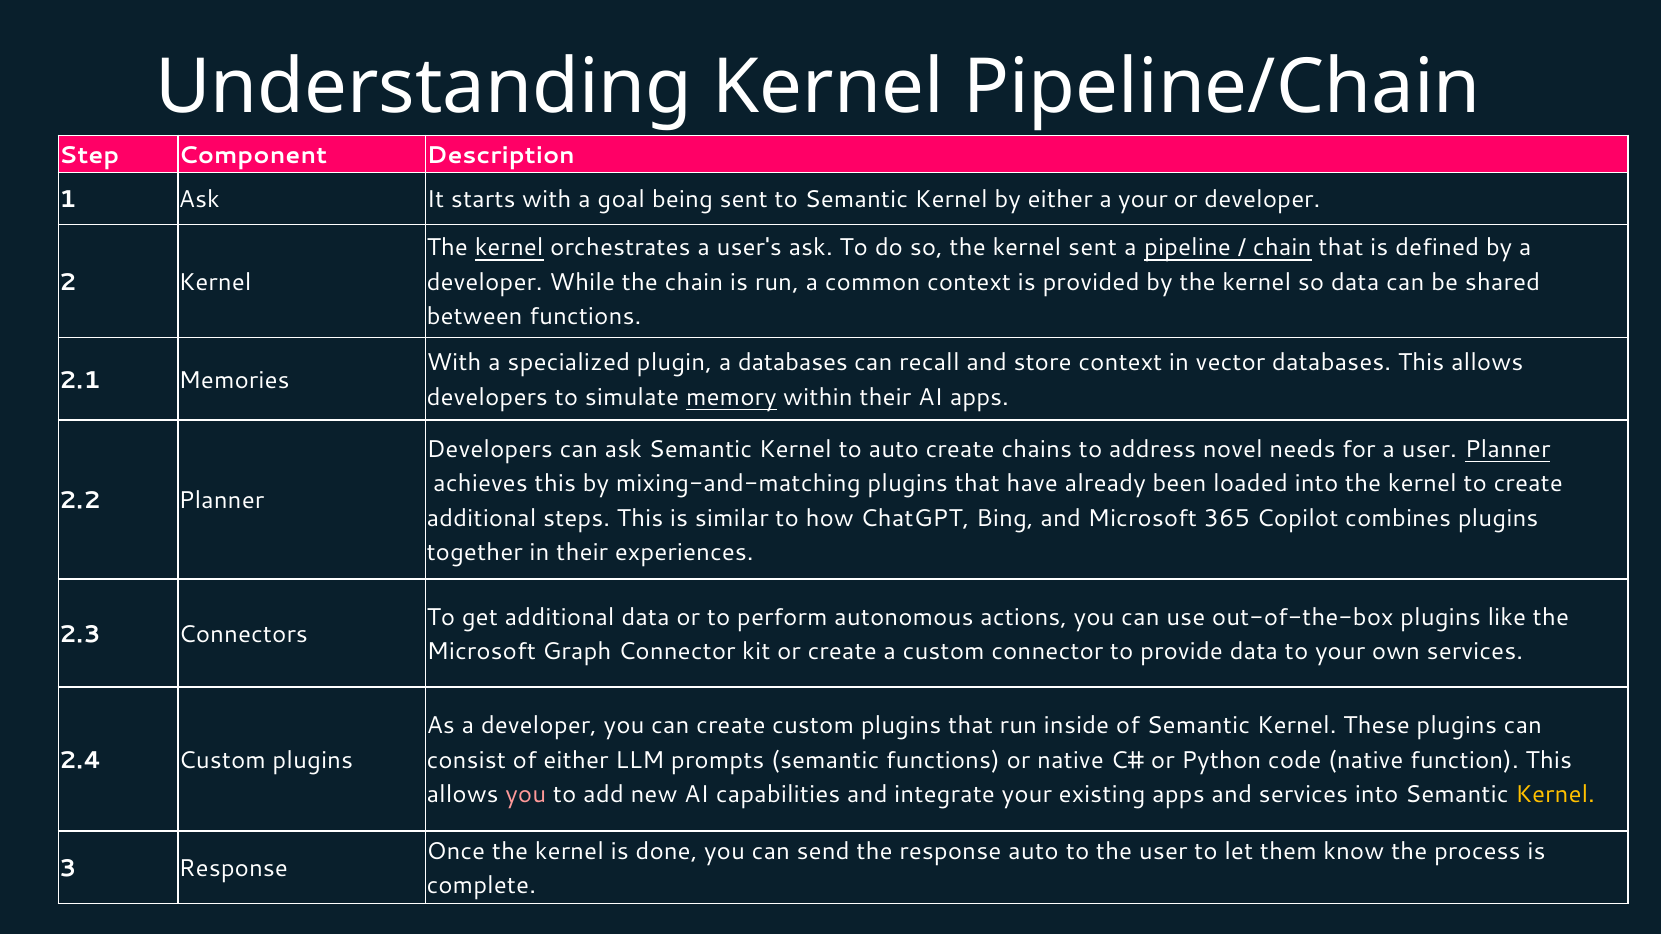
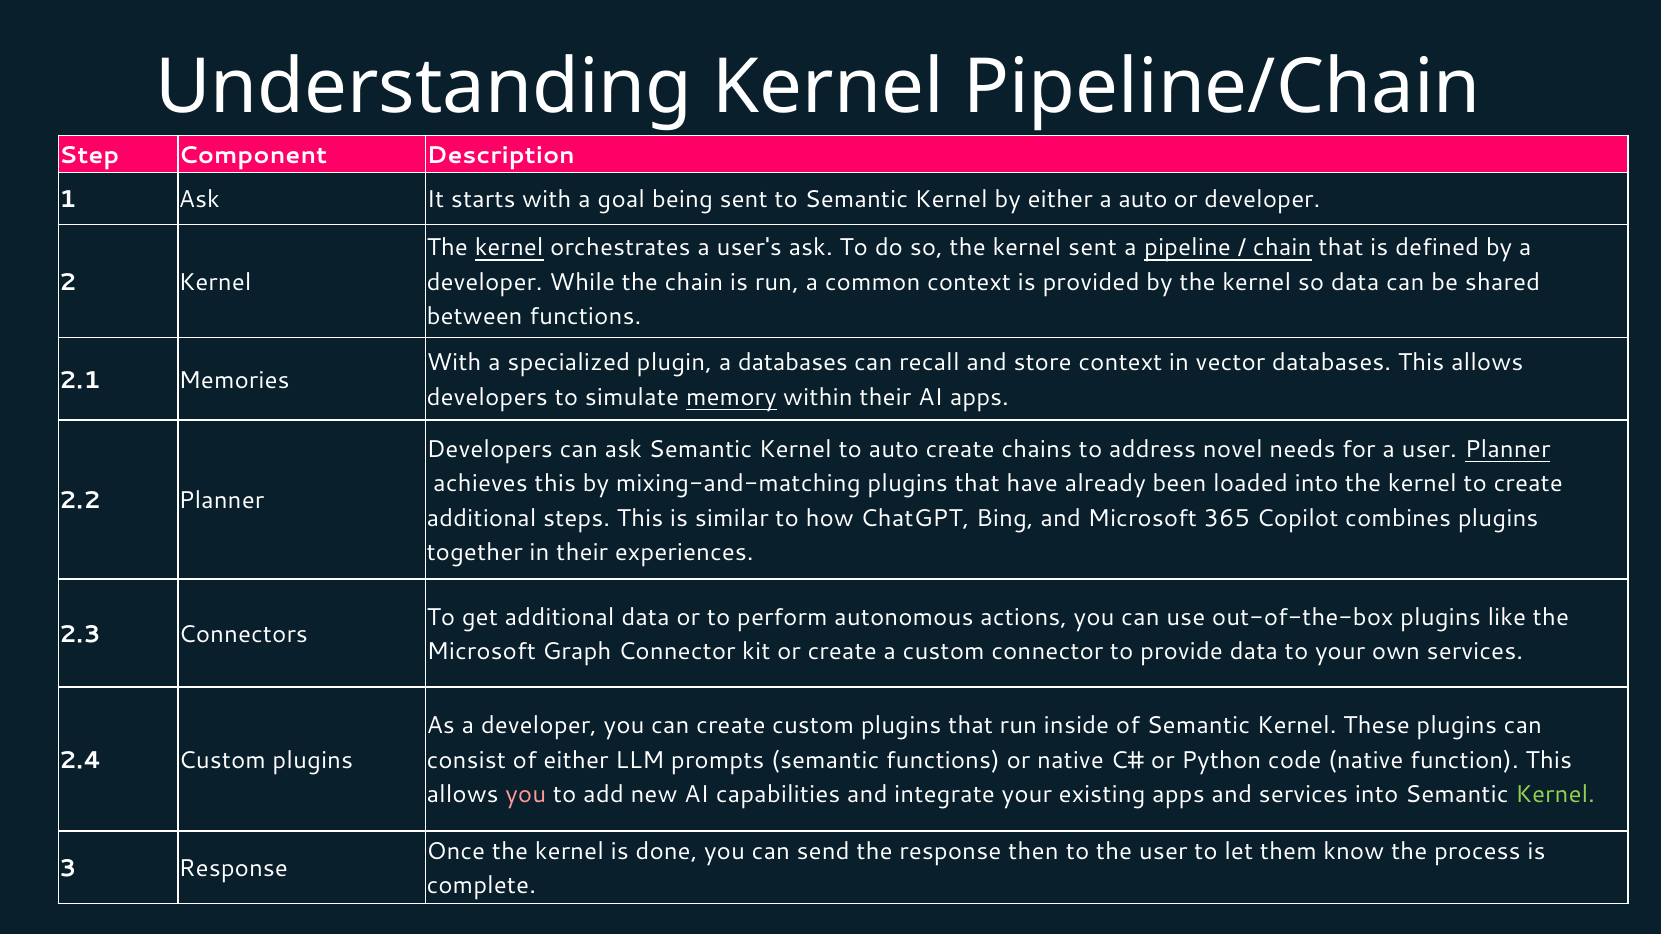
a your: your -> auto
Kernel at (1555, 795) colour: yellow -> light green
response auto: auto -> then
